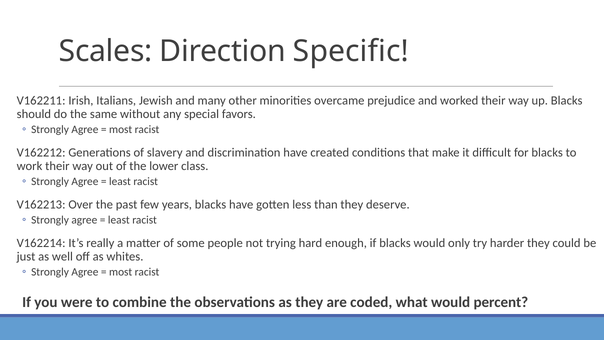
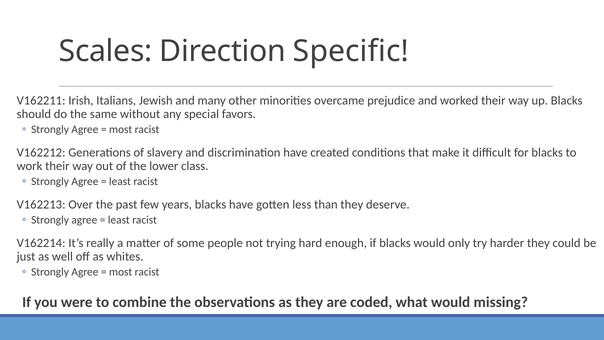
percent: percent -> missing
